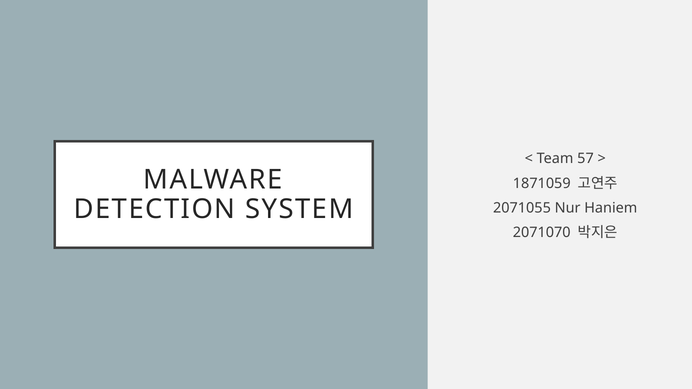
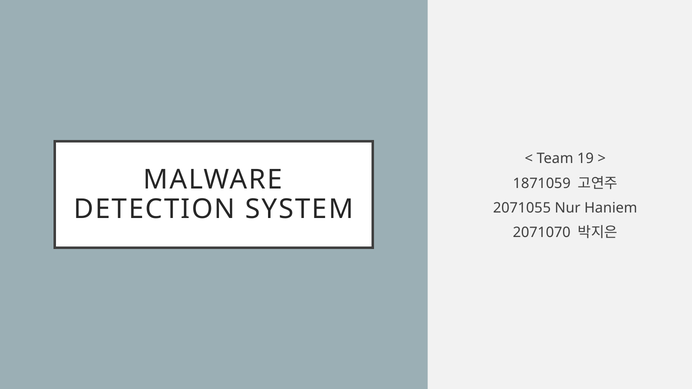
57: 57 -> 19
